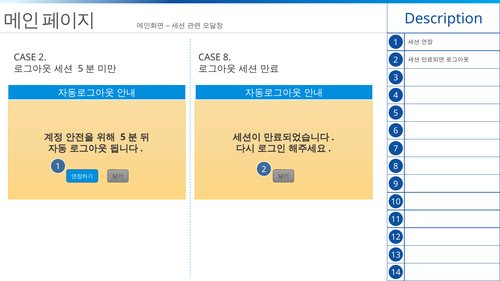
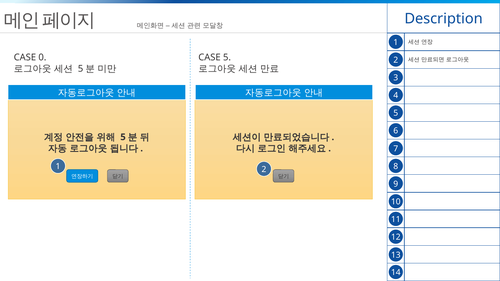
CASE 2: 2 -> 0
CASE 8: 8 -> 5
